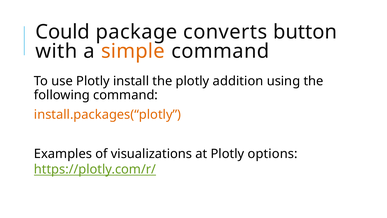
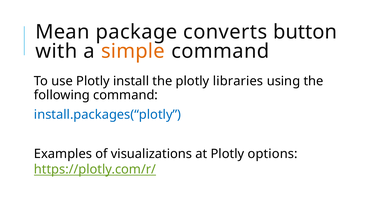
Could: Could -> Mean
addition: addition -> libraries
install.packages(“plotly colour: orange -> blue
